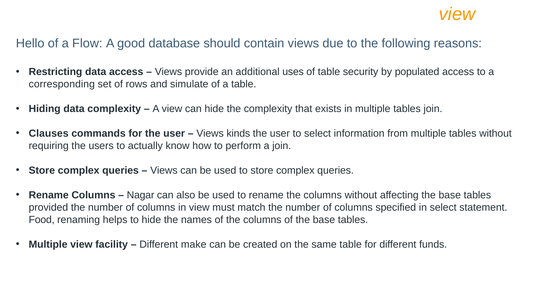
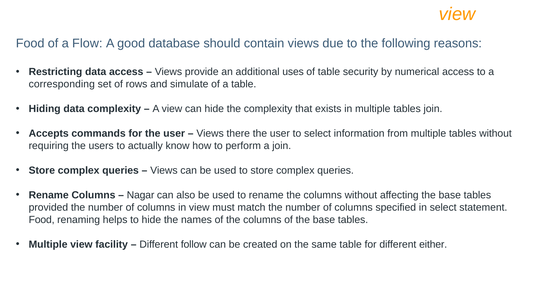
Hello at (30, 43): Hello -> Food
populated: populated -> numerical
Clauses: Clauses -> Accepts
kinds: kinds -> there
make: make -> follow
funds: funds -> either
